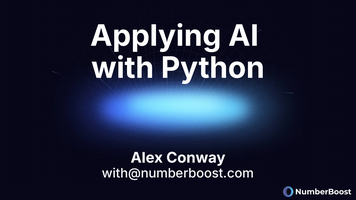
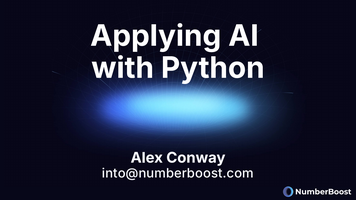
with@numberboost.com: with@numberboost.com -> into@numberboost.com
